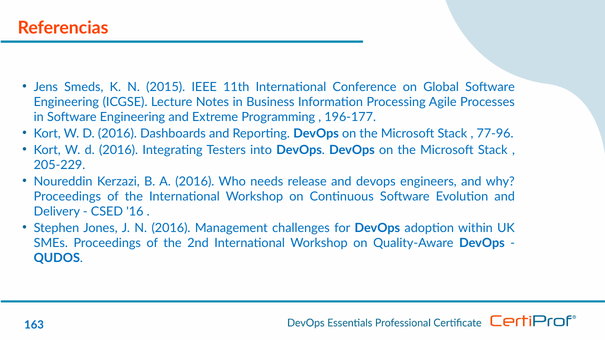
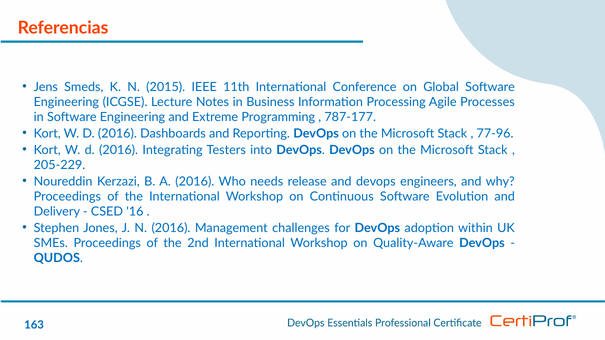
196-177: 196-177 -> 787-177
